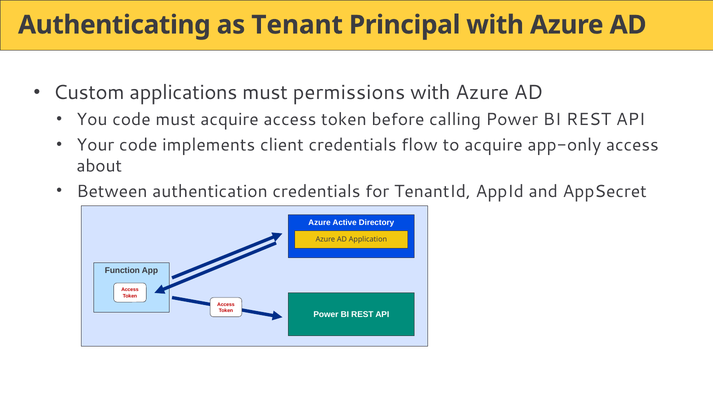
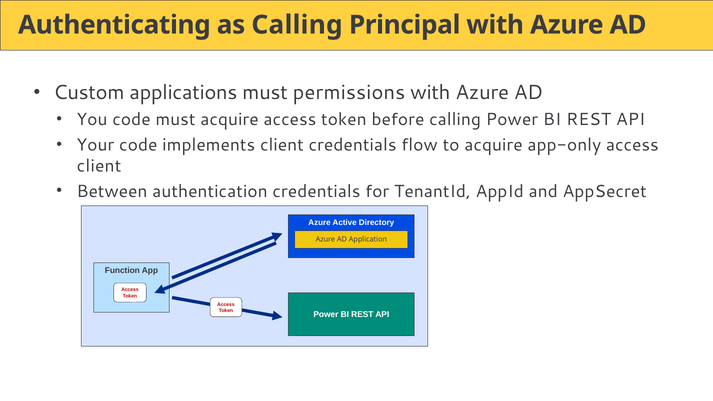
as Tenant: Tenant -> Calling
about at (99, 166): about -> client
